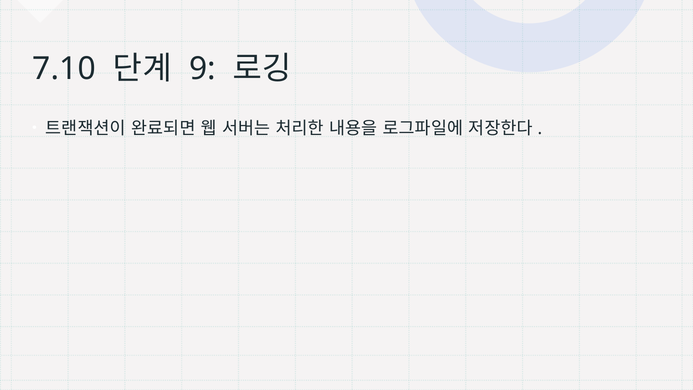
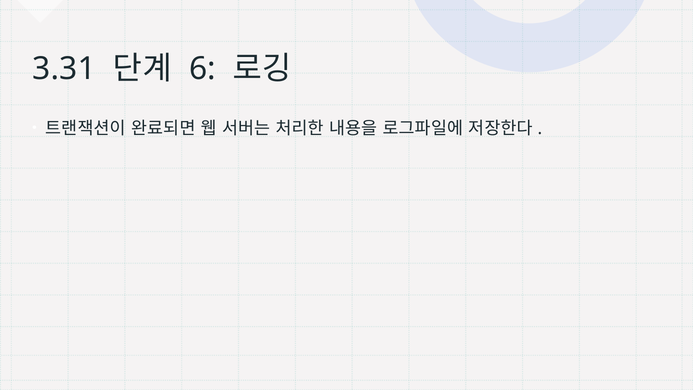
7.10: 7.10 -> 3.31
9: 9 -> 6
